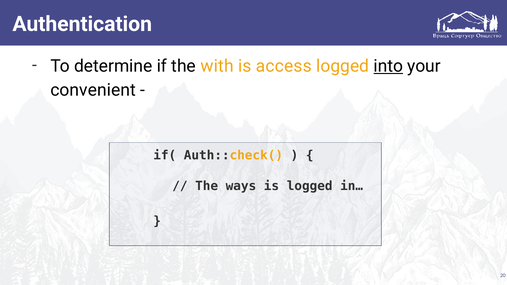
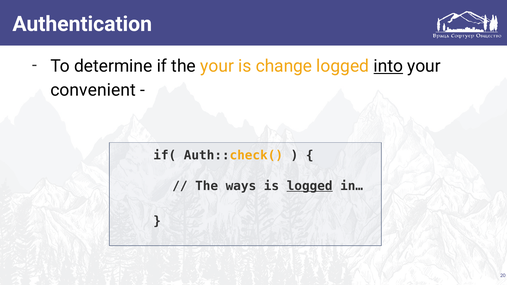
the with: with -> your
access: access -> change
logged at (310, 186) underline: none -> present
